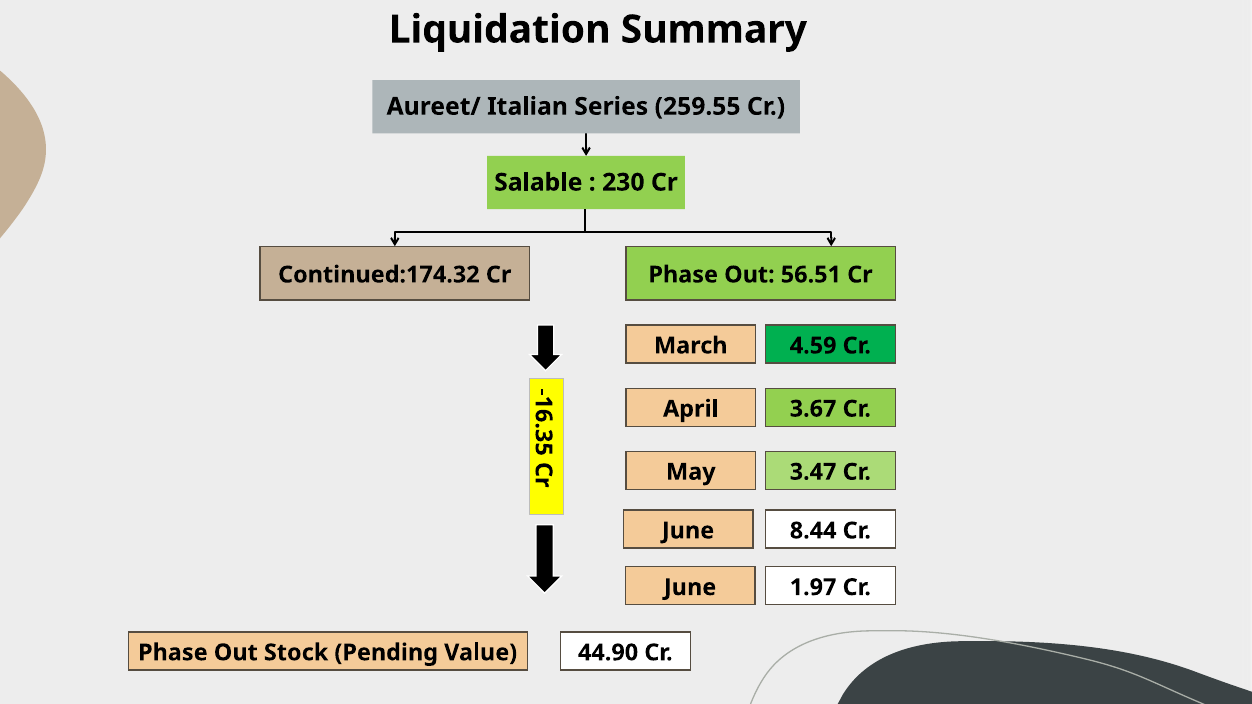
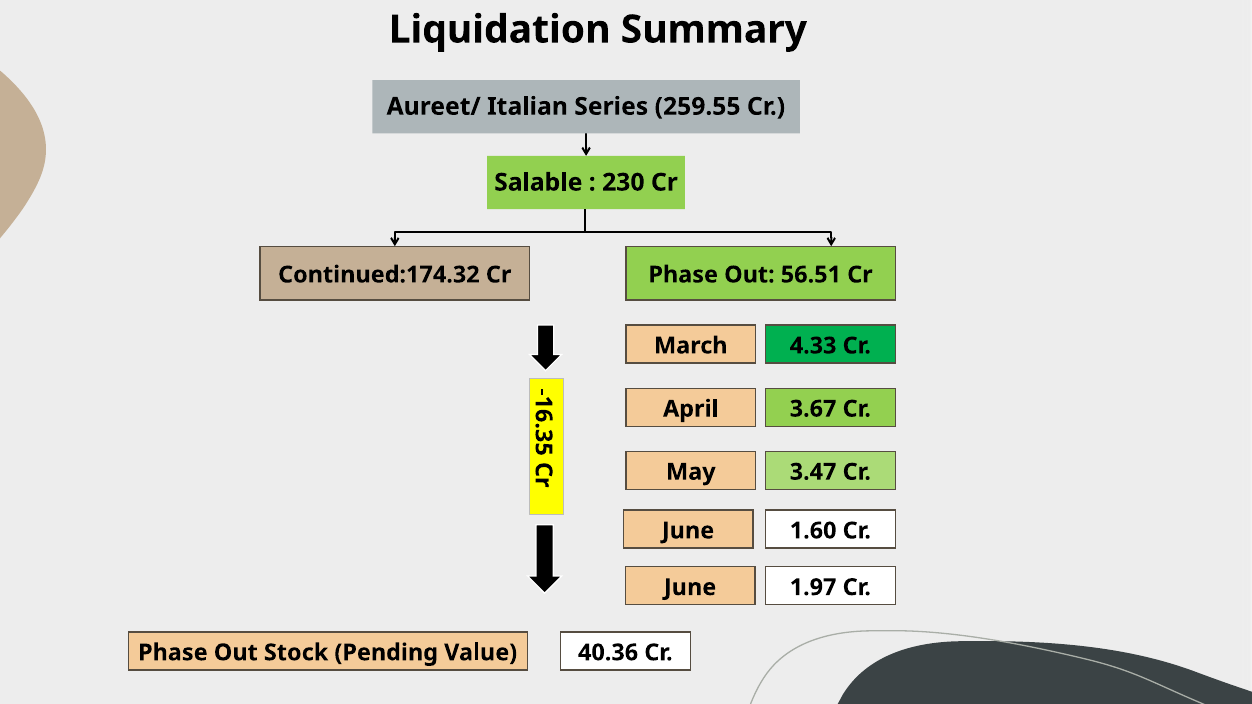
4.59: 4.59 -> 4.33
8.44: 8.44 -> 1.60
44.90: 44.90 -> 40.36
